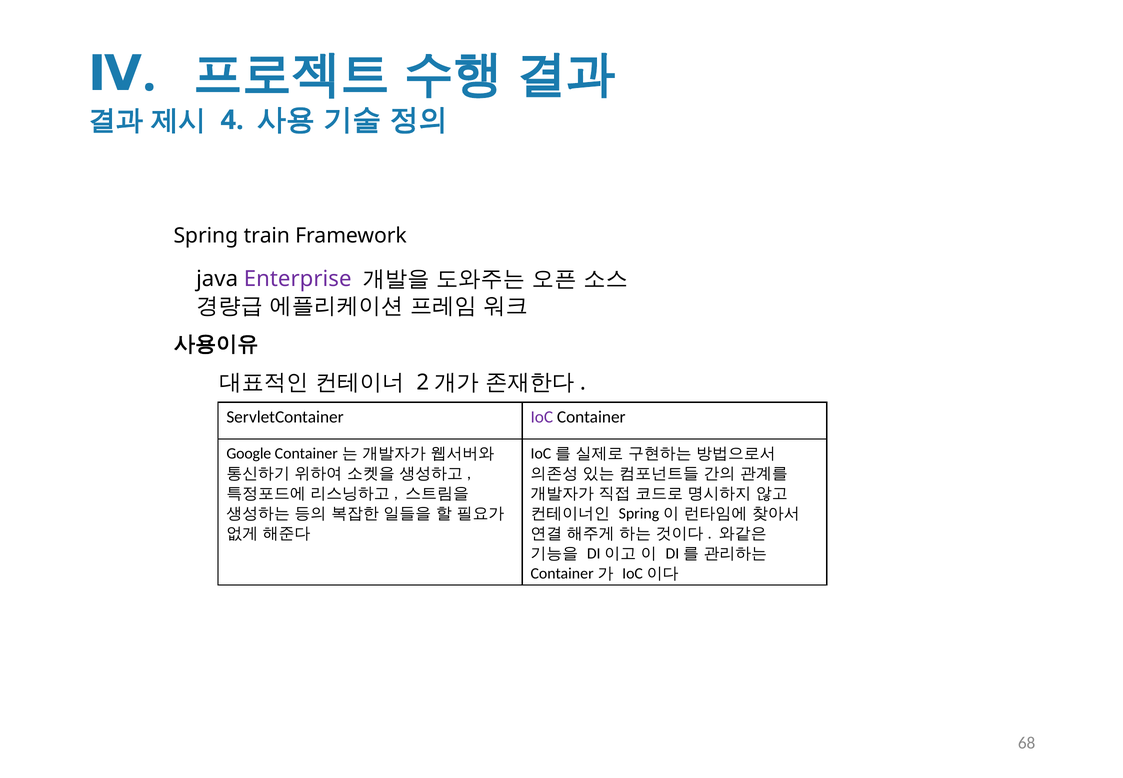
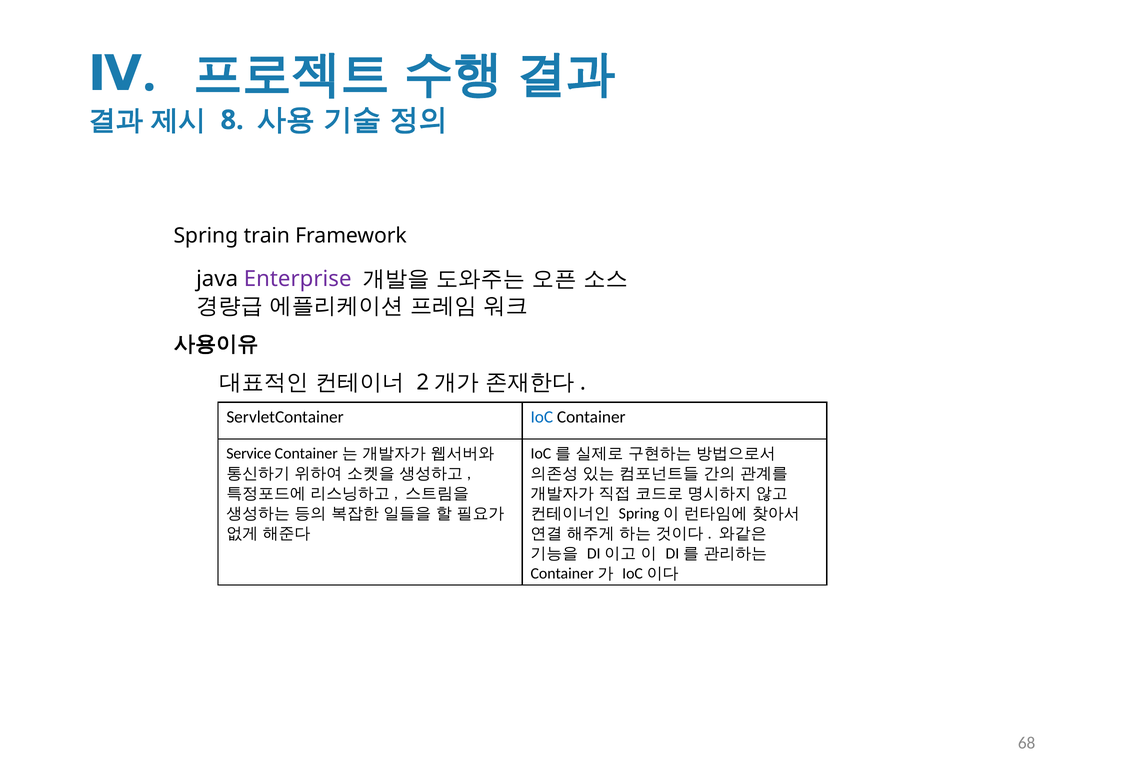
4: 4 -> 8
IoC colour: purple -> blue
Google: Google -> Service
